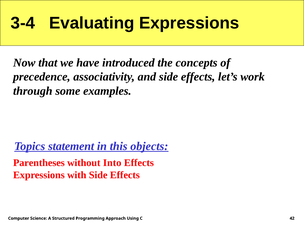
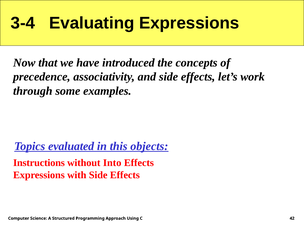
statement: statement -> evaluated
Parentheses: Parentheses -> Instructions
